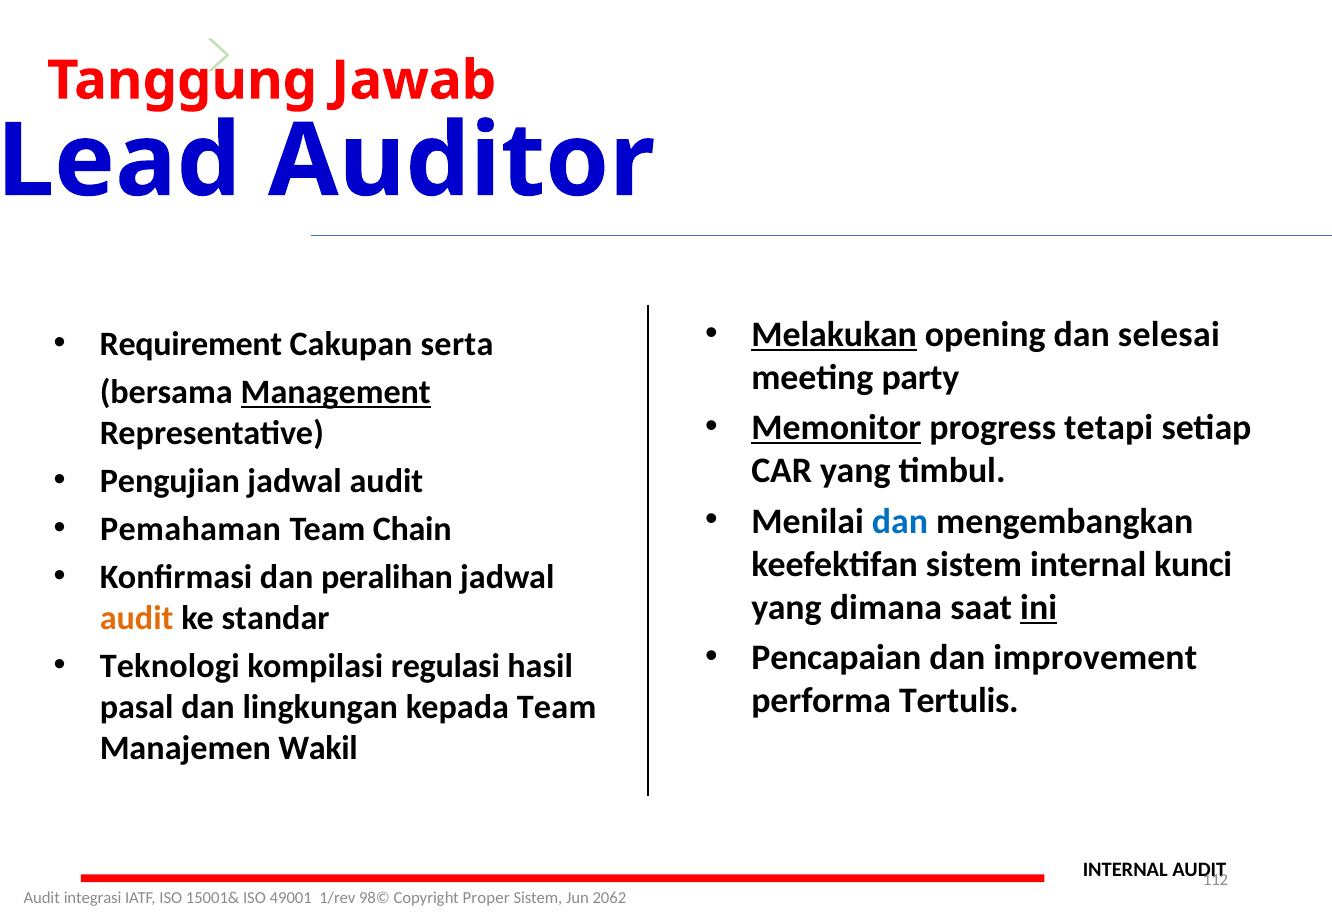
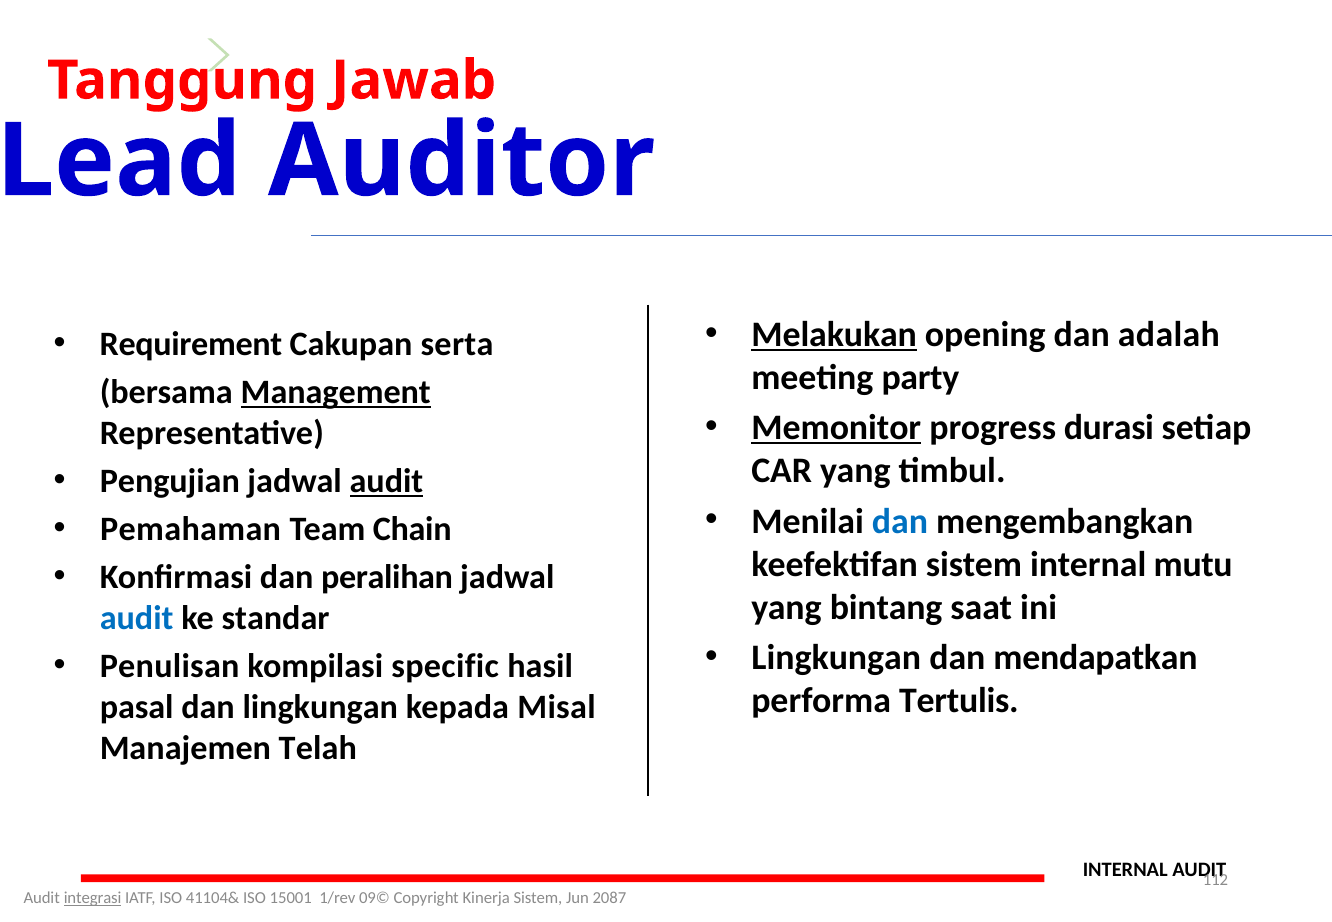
selesai: selesai -> adalah
tetapi: tetapi -> durasi
audit at (386, 481) underline: none -> present
kunci: kunci -> mutu
dimana: dimana -> bintang
ini underline: present -> none
audit at (137, 618) colour: orange -> blue
Pencapaian at (836, 658): Pencapaian -> Lingkungan
improvement: improvement -> mendapatkan
Teknologi: Teknologi -> Penulisan
regulasi: regulasi -> specific
kepada Team: Team -> Misal
Wakil: Wakil -> Telah
integrasi underline: none -> present
15001&: 15001& -> 41104&
49001: 49001 -> 15001
98©: 98© -> 09©
Proper: Proper -> Kinerja
2062: 2062 -> 2087
